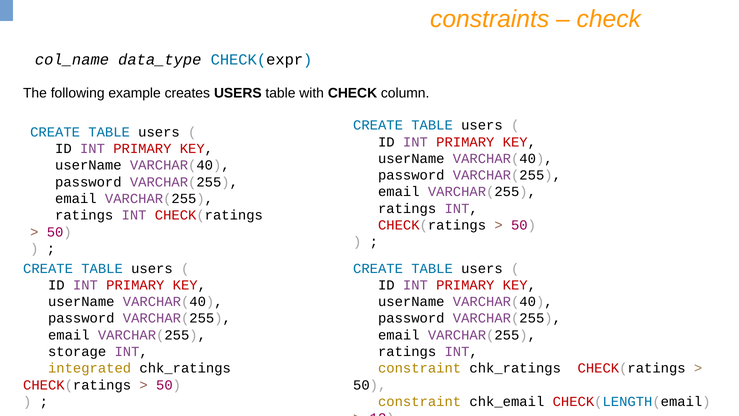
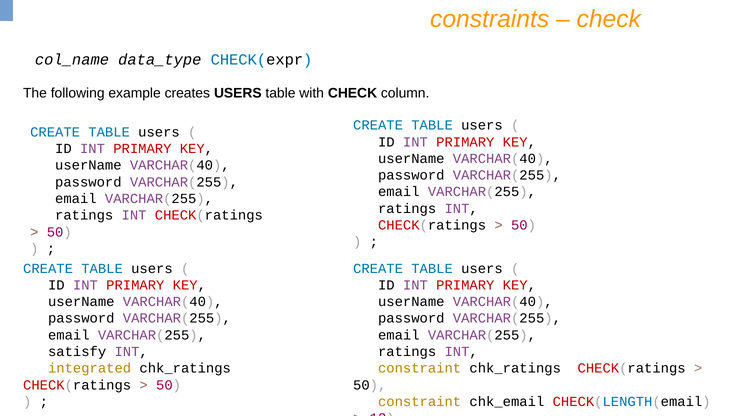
storage: storage -> satisfy
